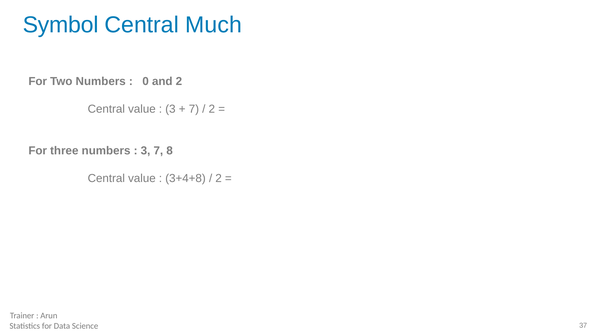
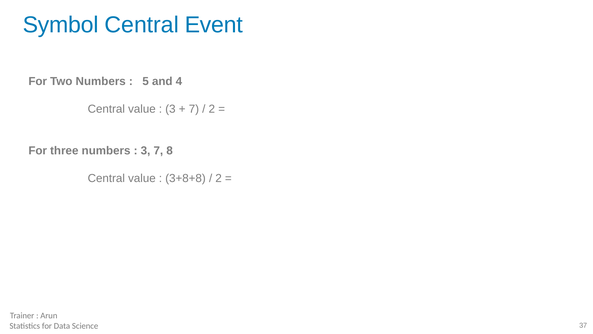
Much: Much -> Event
0: 0 -> 5
and 2: 2 -> 4
3+4+8: 3+4+8 -> 3+8+8
